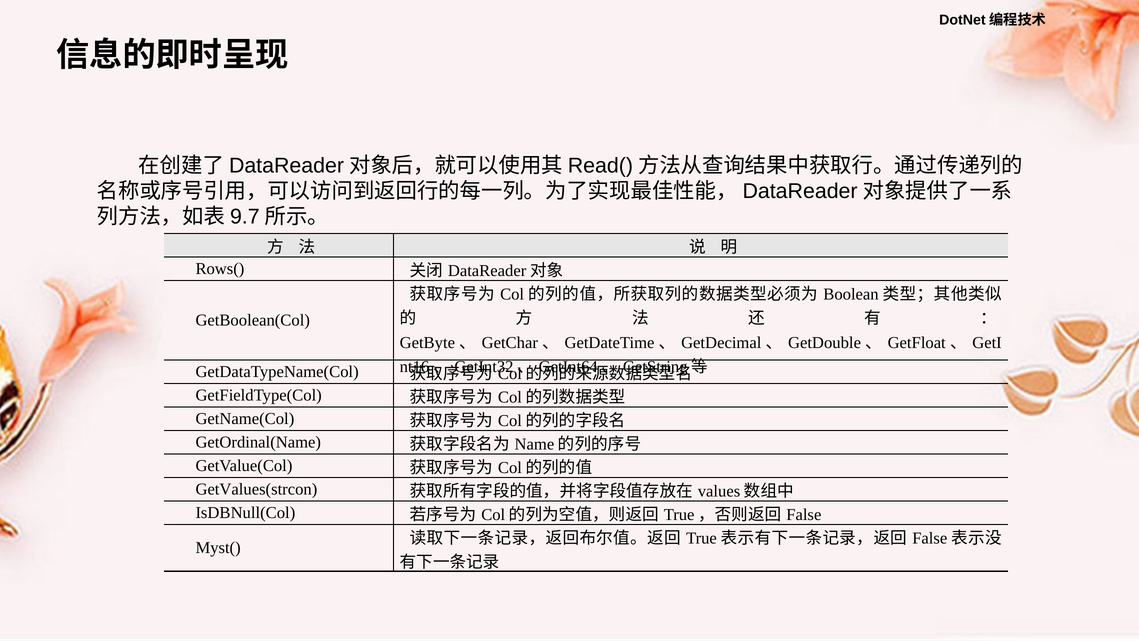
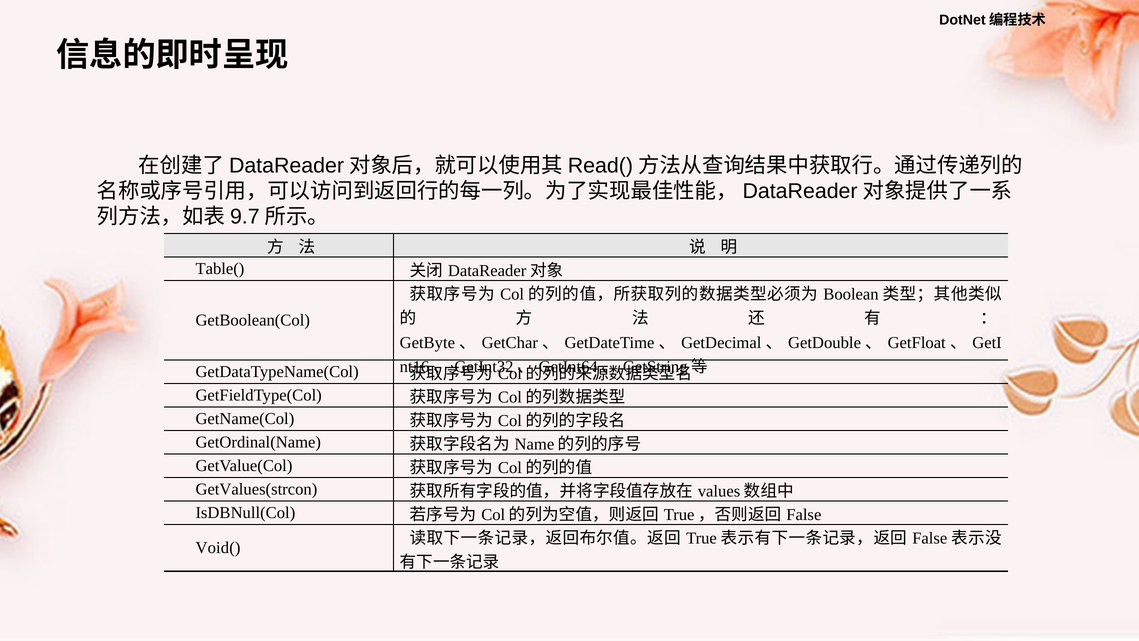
Rows(: Rows( -> Table(
Myst(: Myst( -> Void(
